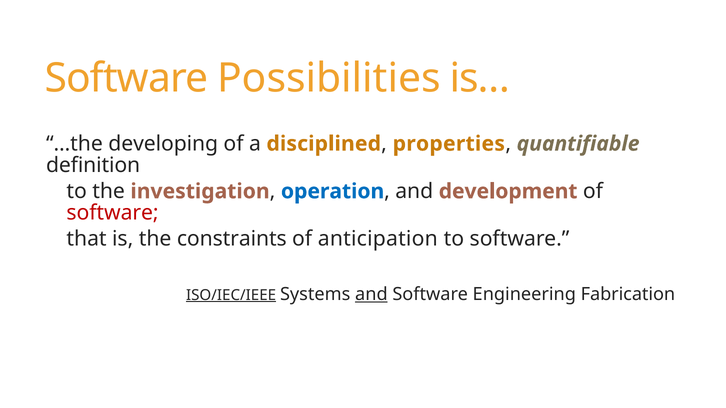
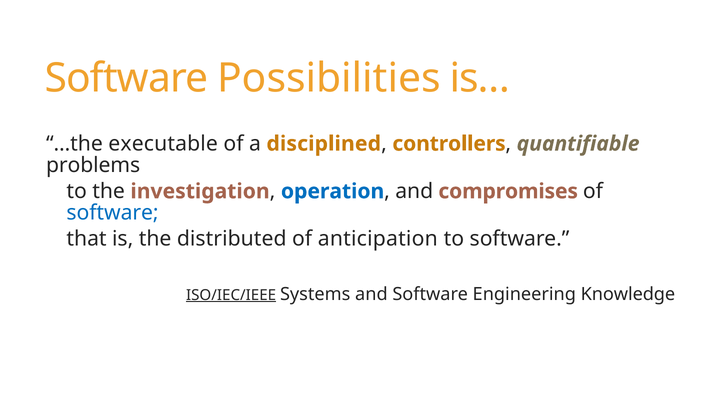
developing: developing -> executable
properties: properties -> controllers
definition: definition -> problems
development: development -> compromises
software at (113, 213) colour: red -> blue
constraints: constraints -> distributed
and at (371, 294) underline: present -> none
Fabrication: Fabrication -> Knowledge
